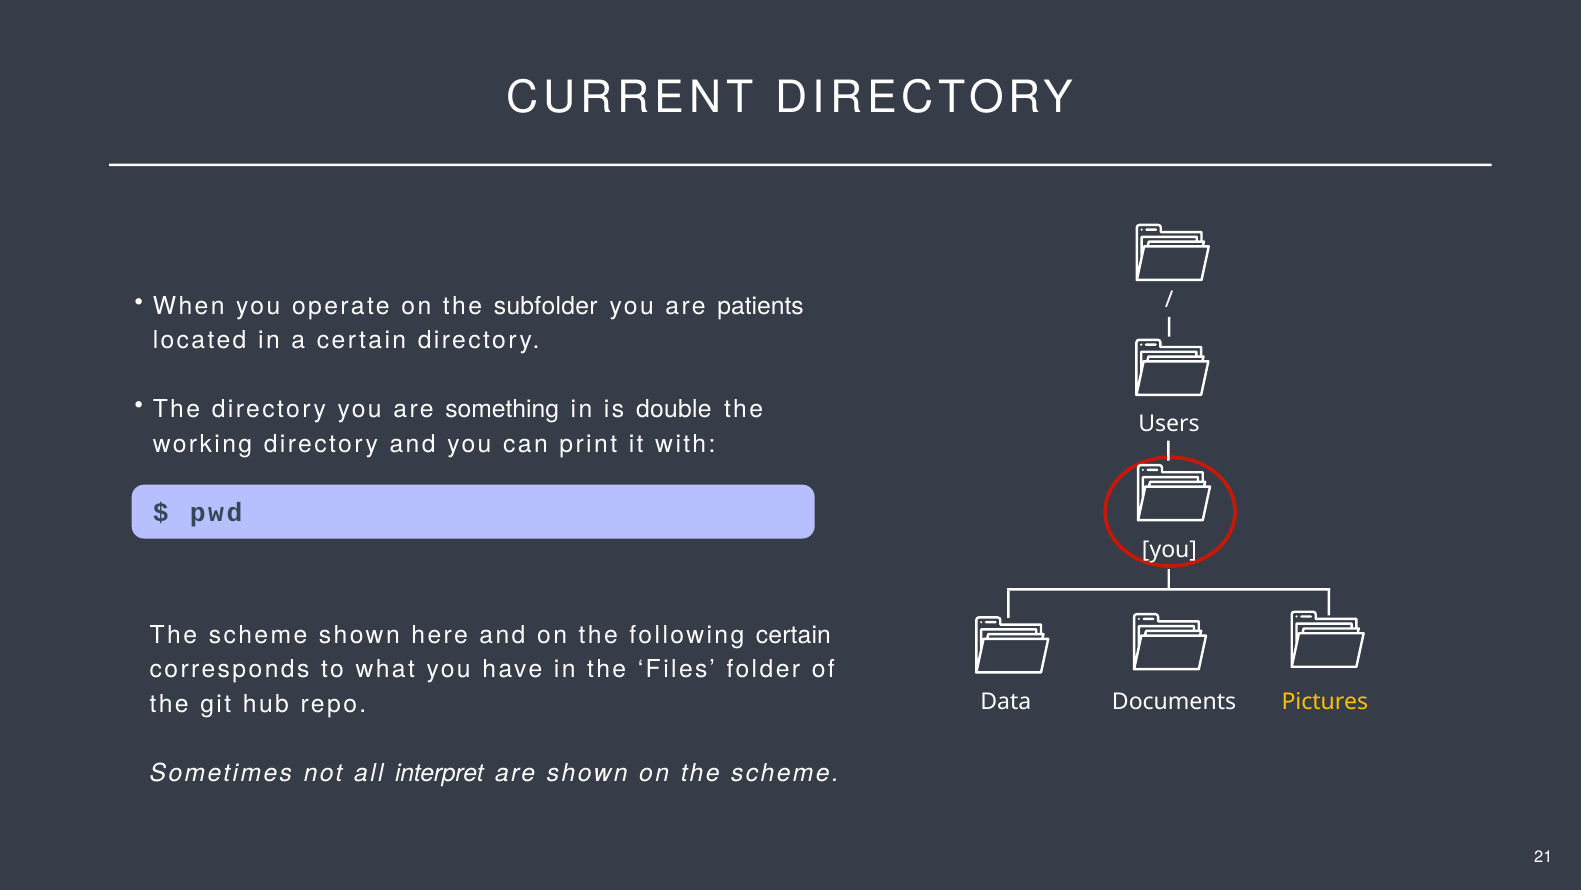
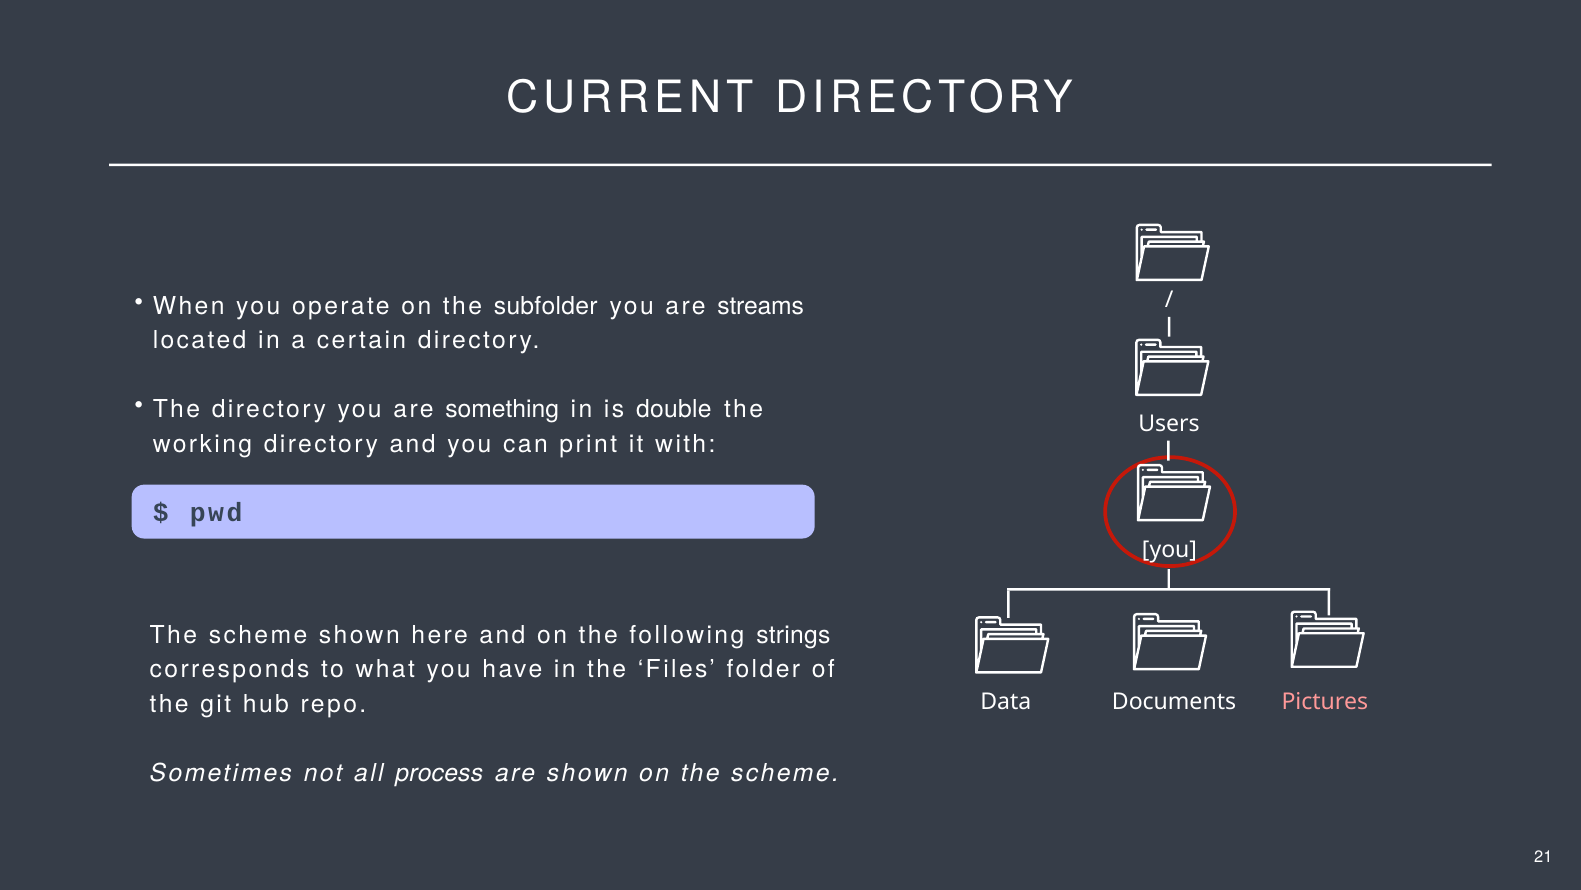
patients: patients -> streams
following certain: certain -> strings
Pictures colour: yellow -> pink
interpret: interpret -> process
